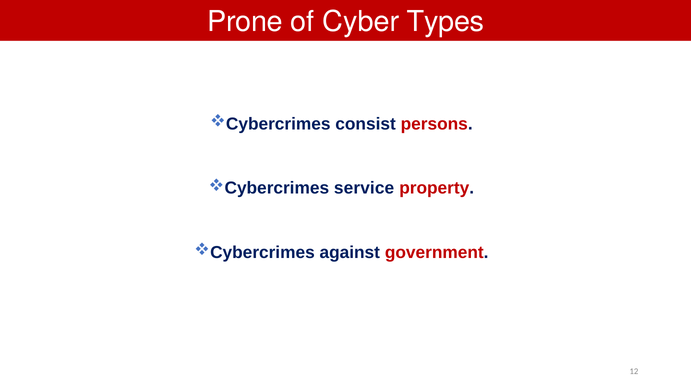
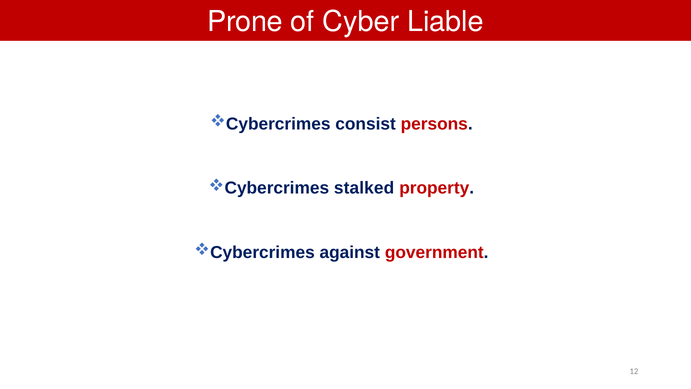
Types: Types -> Liable
service: service -> stalked
